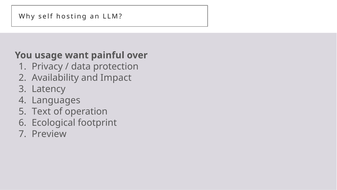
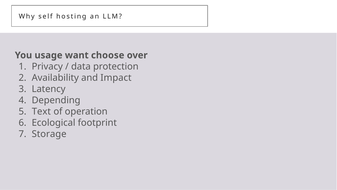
painful: painful -> choose
Languages: Languages -> Depending
Preview: Preview -> Storage
